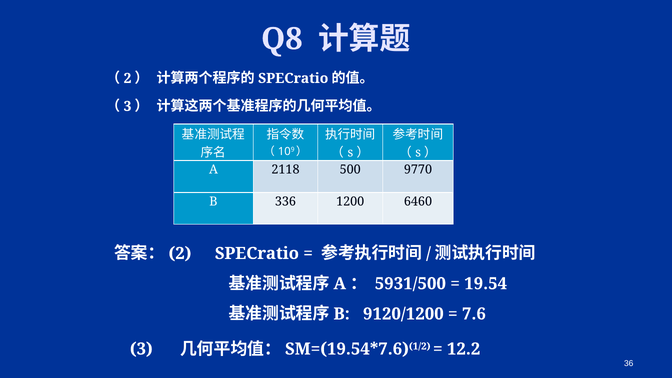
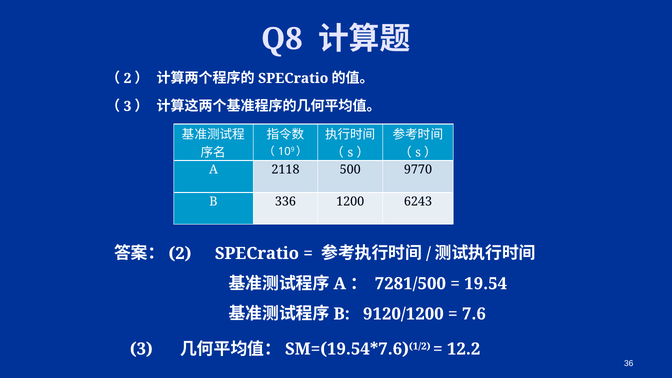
6460: 6460 -> 6243
5931/500: 5931/500 -> 7281/500
